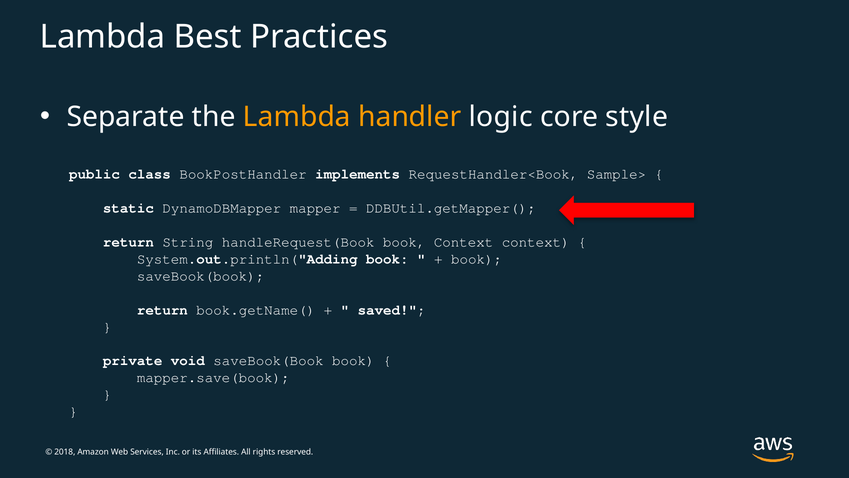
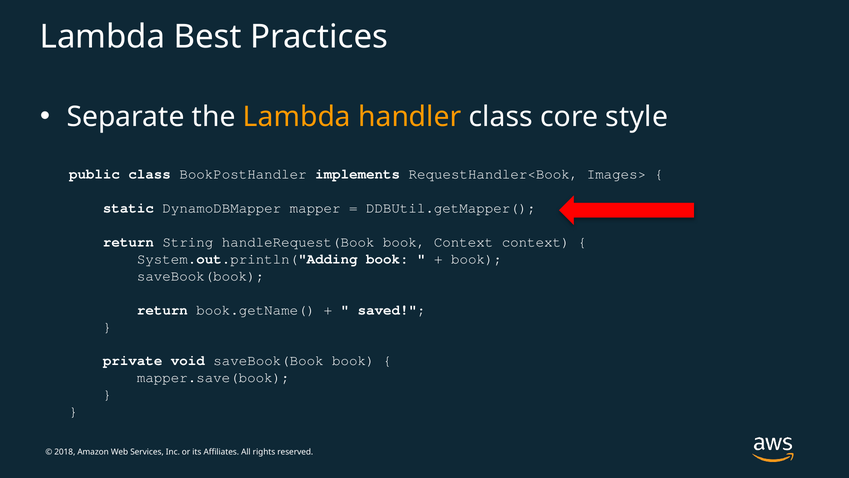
handler logic: logic -> class
Sample>: Sample> -> Images>
